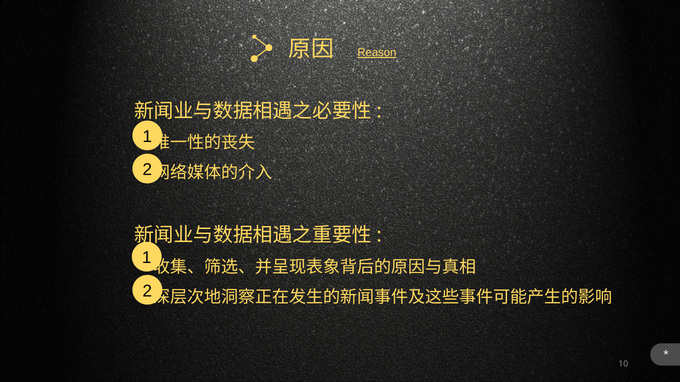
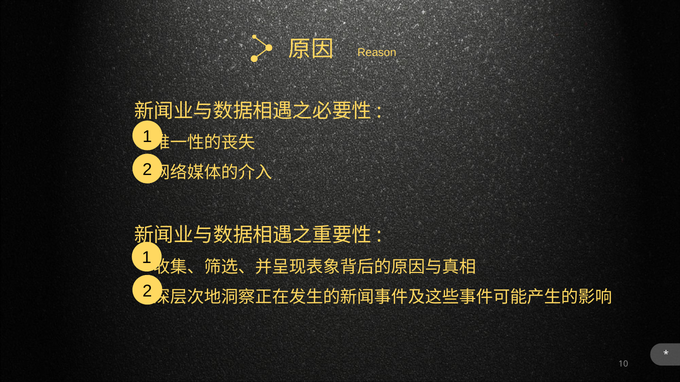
Reason underline: present -> none
